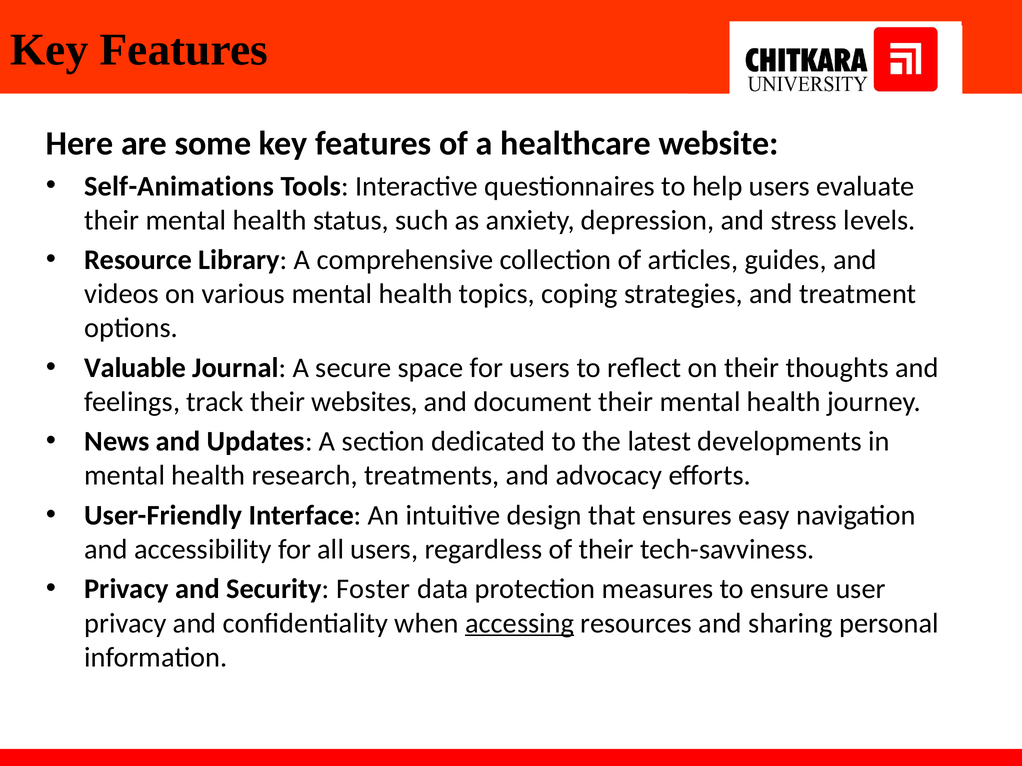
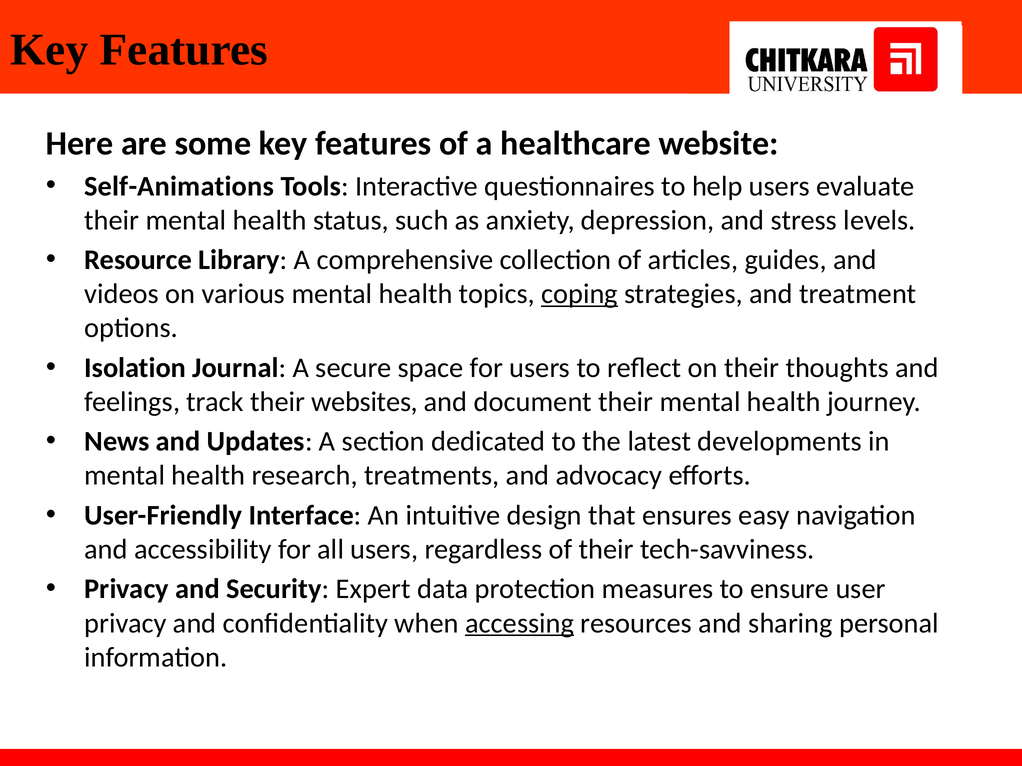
coping underline: none -> present
Valuable: Valuable -> Isolation
Foster: Foster -> Expert
